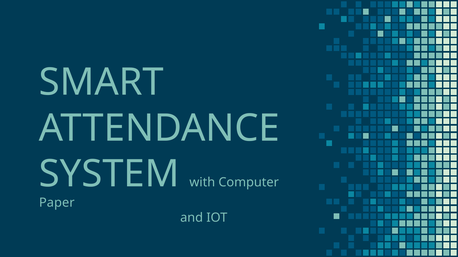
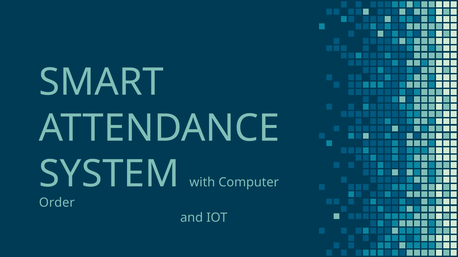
Paper: Paper -> Order
